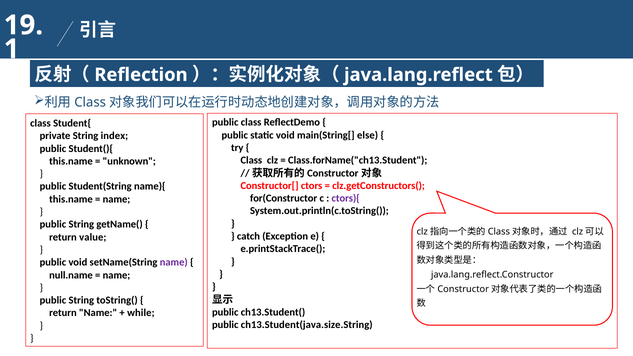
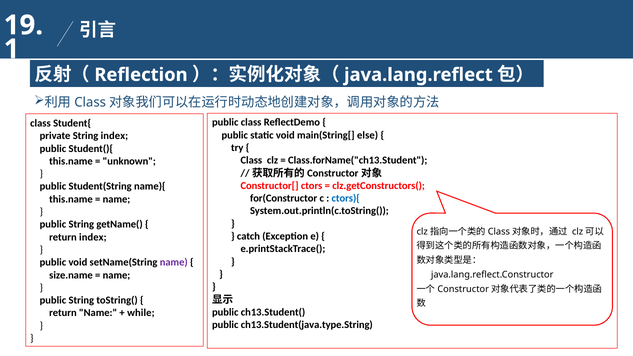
ctors){ colour: purple -> blue
return value: value -> index
null.name: null.name -> size.name
ch13.Student(java.size.String: ch13.Student(java.size.String -> ch13.Student(java.type.String
